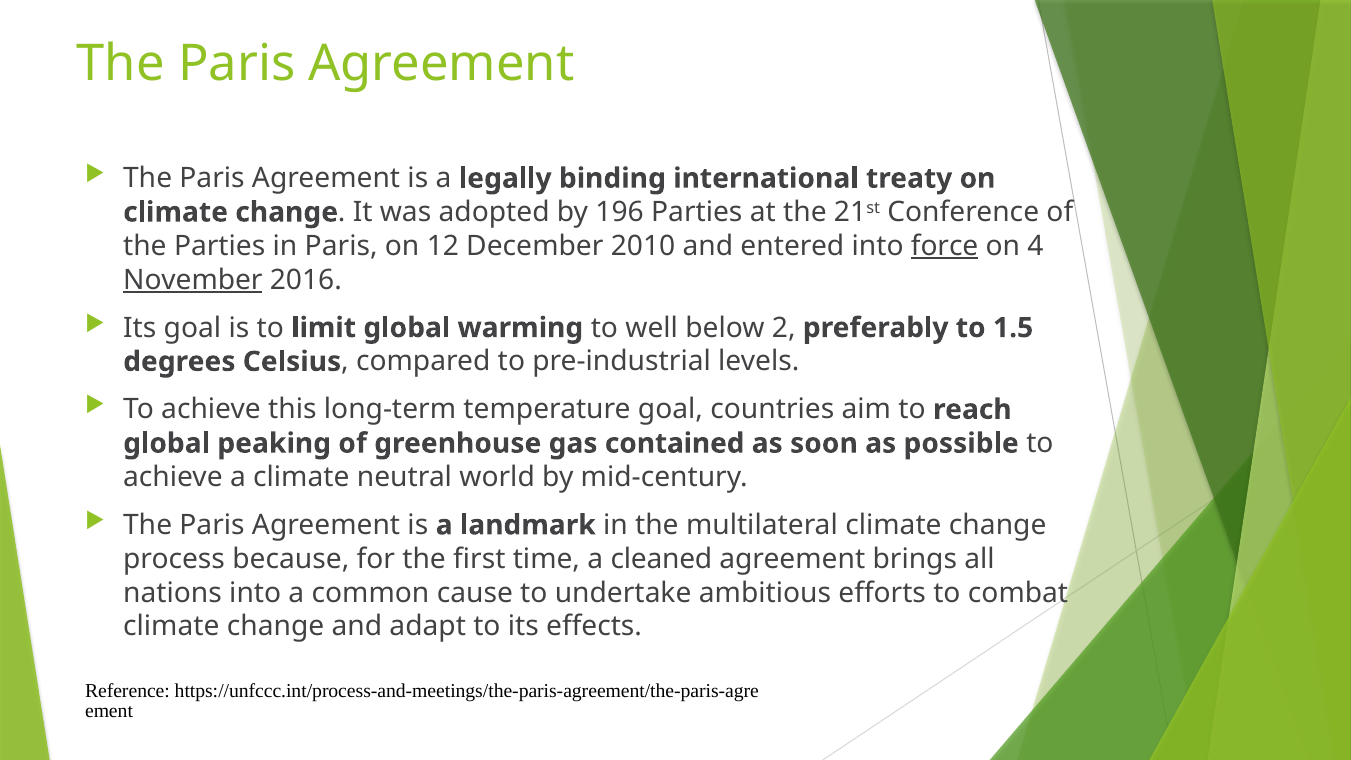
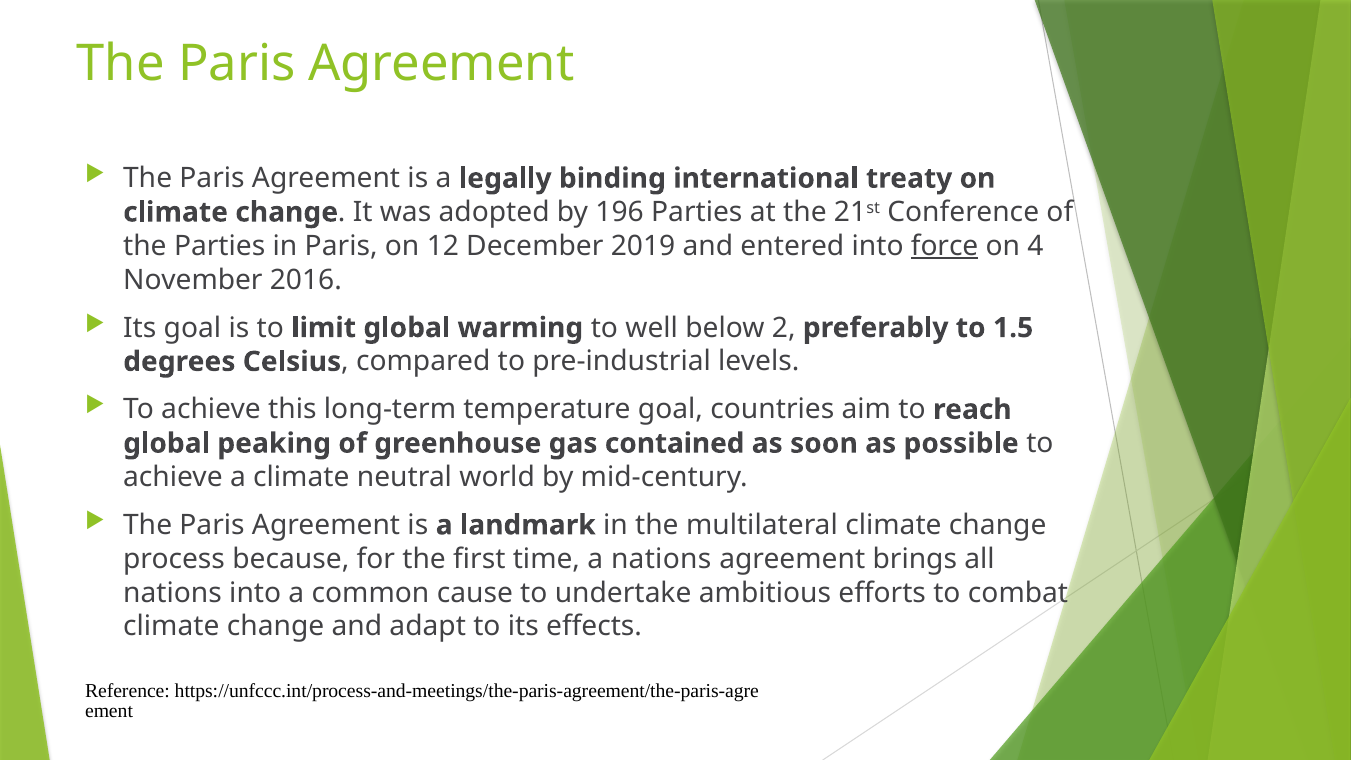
2010: 2010 -> 2019
November underline: present -> none
a cleaned: cleaned -> nations
